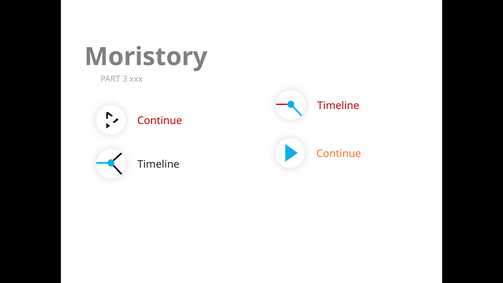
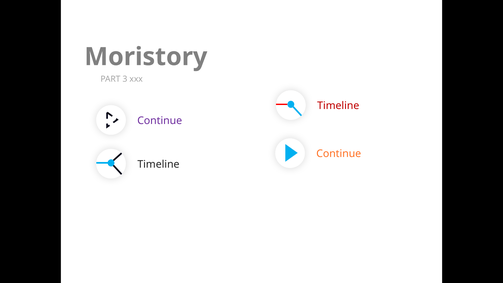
Continue at (160, 121) colour: red -> purple
